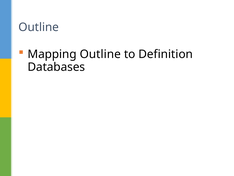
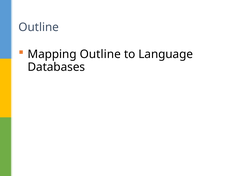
Definition: Definition -> Language
